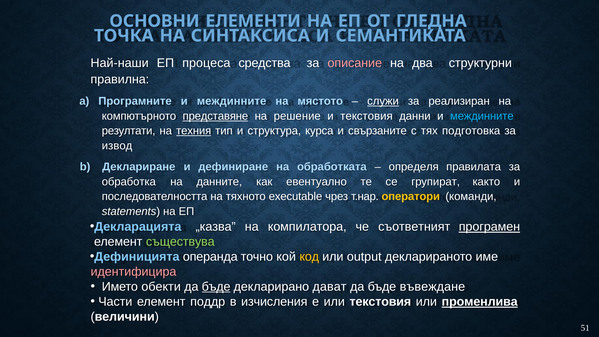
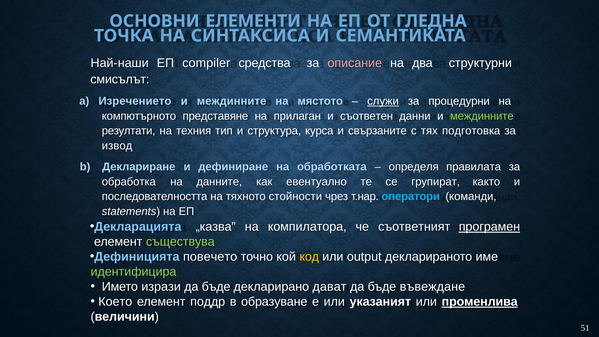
процеса: процеса -> compiler
правилна: правилна -> смисълът
Програмните: Програмните -> Изречението
реализиран: реализиран -> процедурни
представяне underline: present -> none
решение: решение -> прилаган
и текстовия: текстовия -> съответен
междинните at (482, 116) colour: light blue -> light green
техния underline: present -> none
executable: executable -> стойности
оператори colour: yellow -> light blue
операнда: операнда -> повечето
идентифицира colour: pink -> light green
обекти: обекти -> изрази
бъде at (216, 287) underline: present -> none
Части: Части -> Което
изчисления: изчисления -> образуване
или текстовия: текстовия -> указаният
